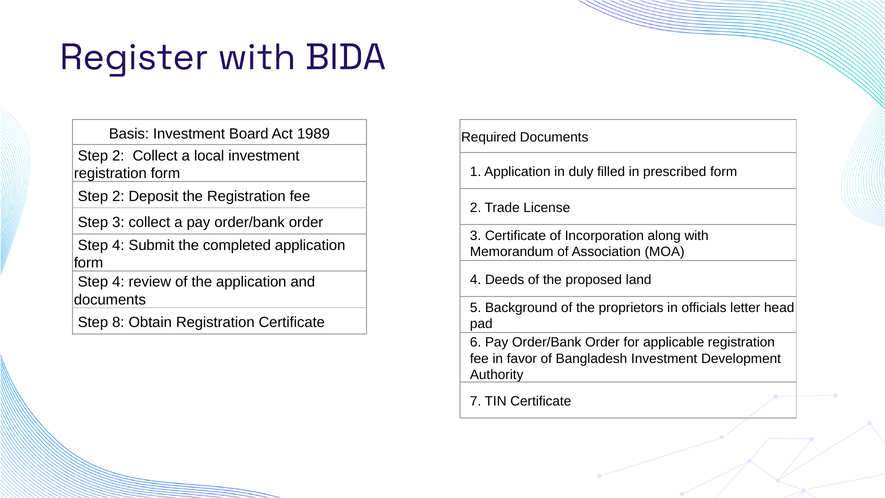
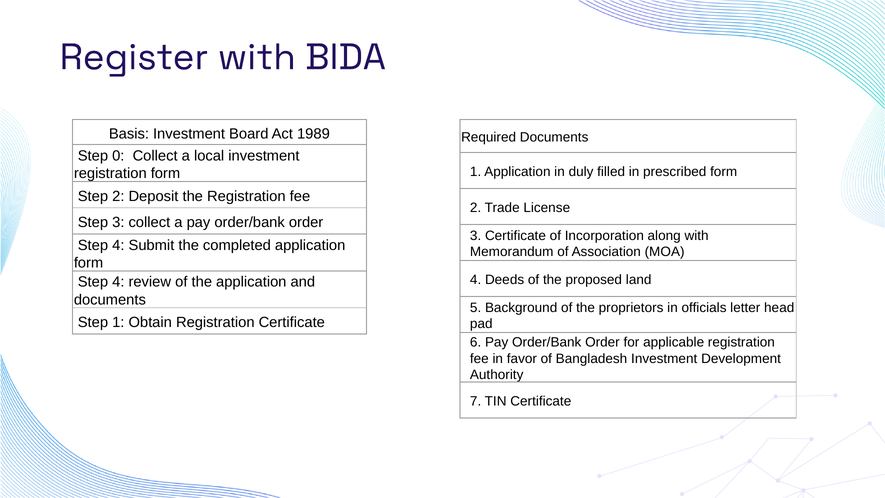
2 at (118, 156): 2 -> 0
Step 8: 8 -> 1
